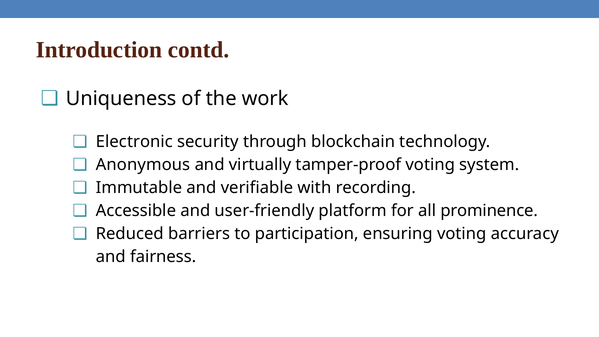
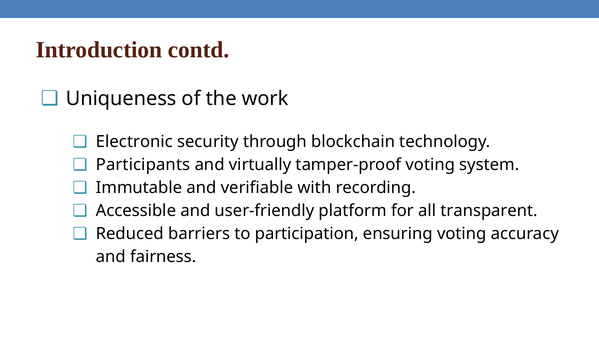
Anonymous: Anonymous -> Participants
prominence: prominence -> transparent
